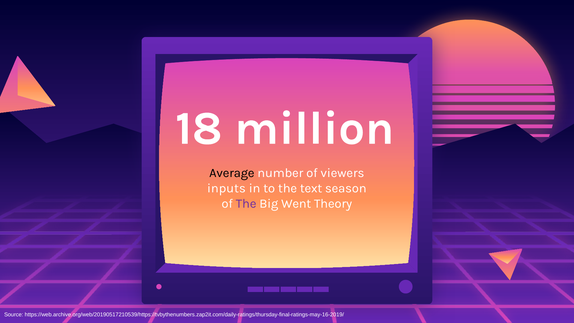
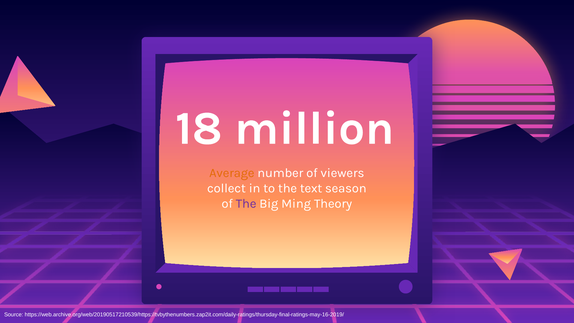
Average colour: black -> orange
inputs: inputs -> collect
Went: Went -> Ming
